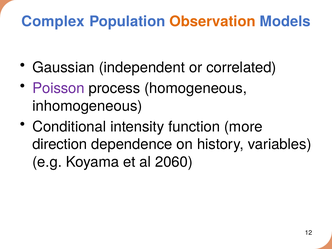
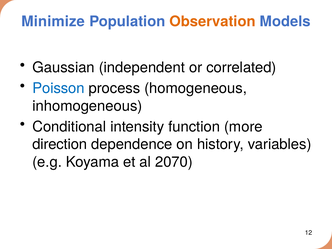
Complex: Complex -> Minimize
Poisson colour: purple -> blue
2060: 2060 -> 2070
